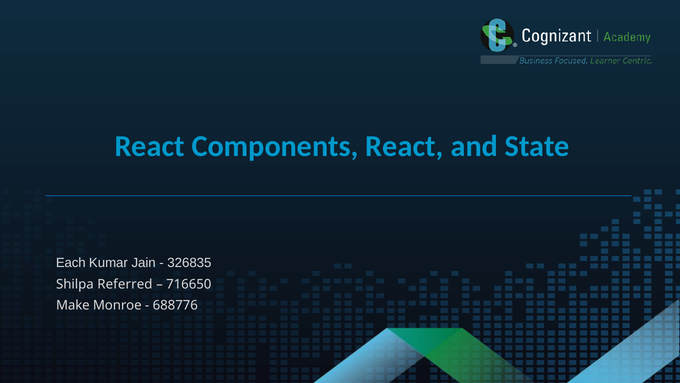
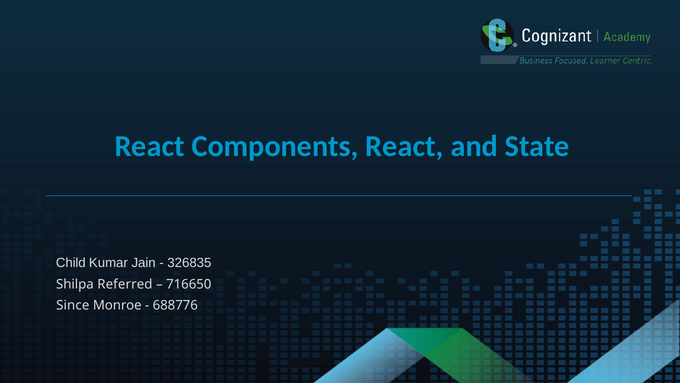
Each: Each -> Child
Make: Make -> Since
